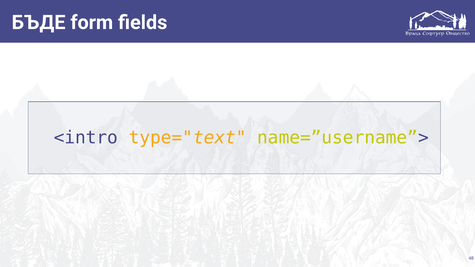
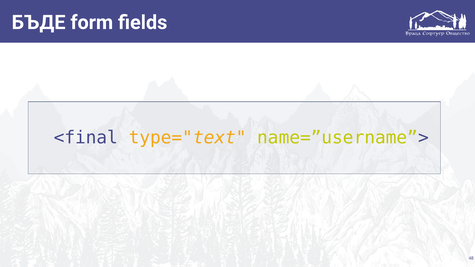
<intro: <intro -> <final
